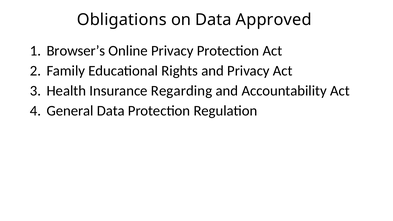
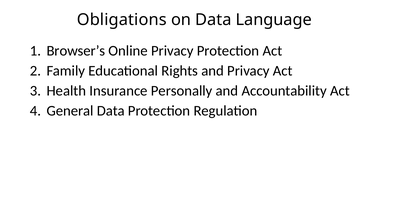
Approved: Approved -> Language
Regarding: Regarding -> Personally
